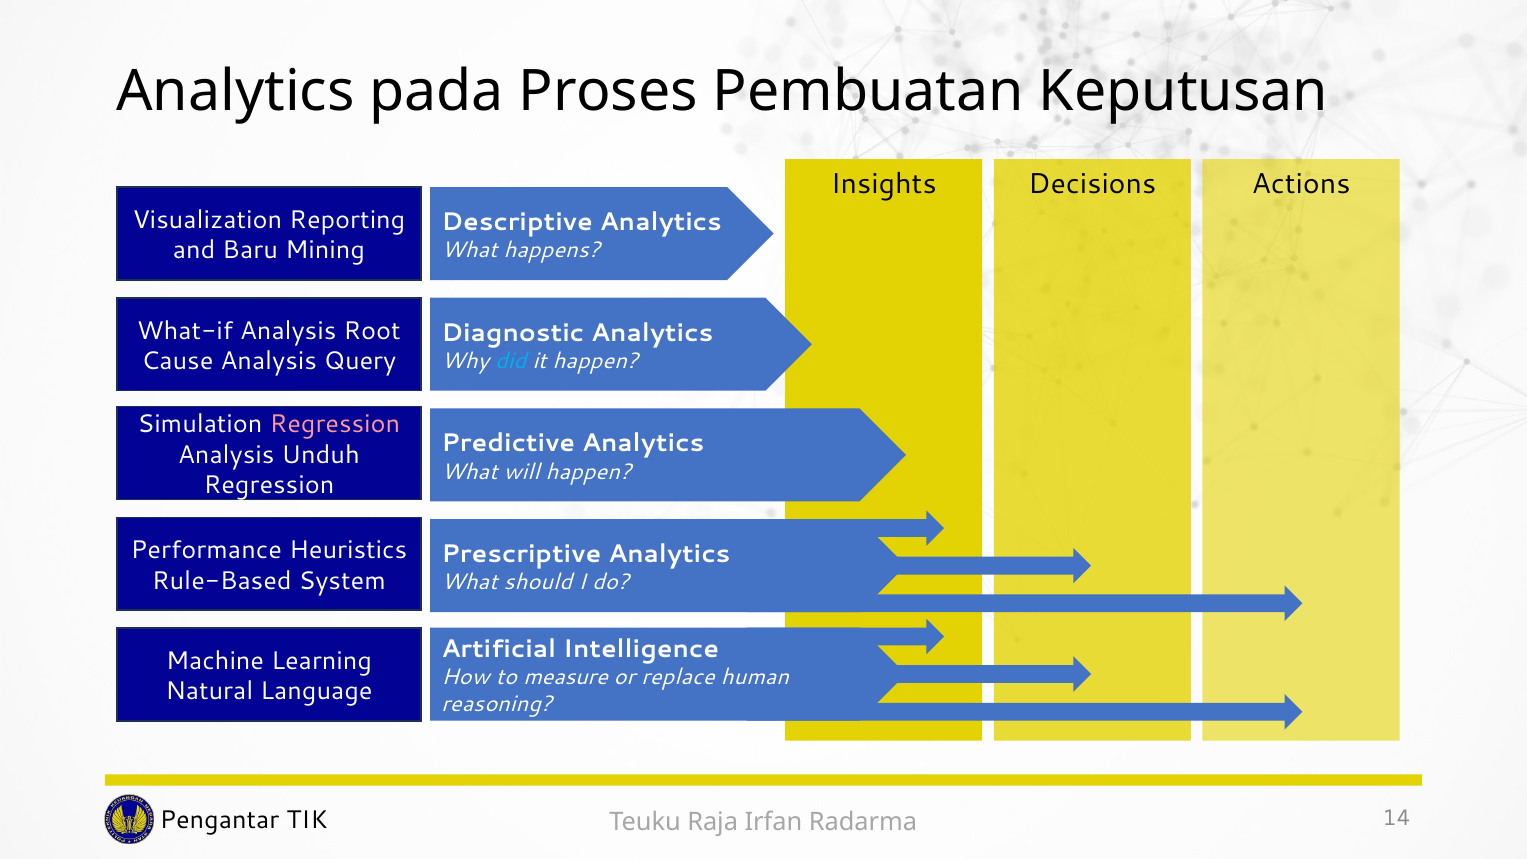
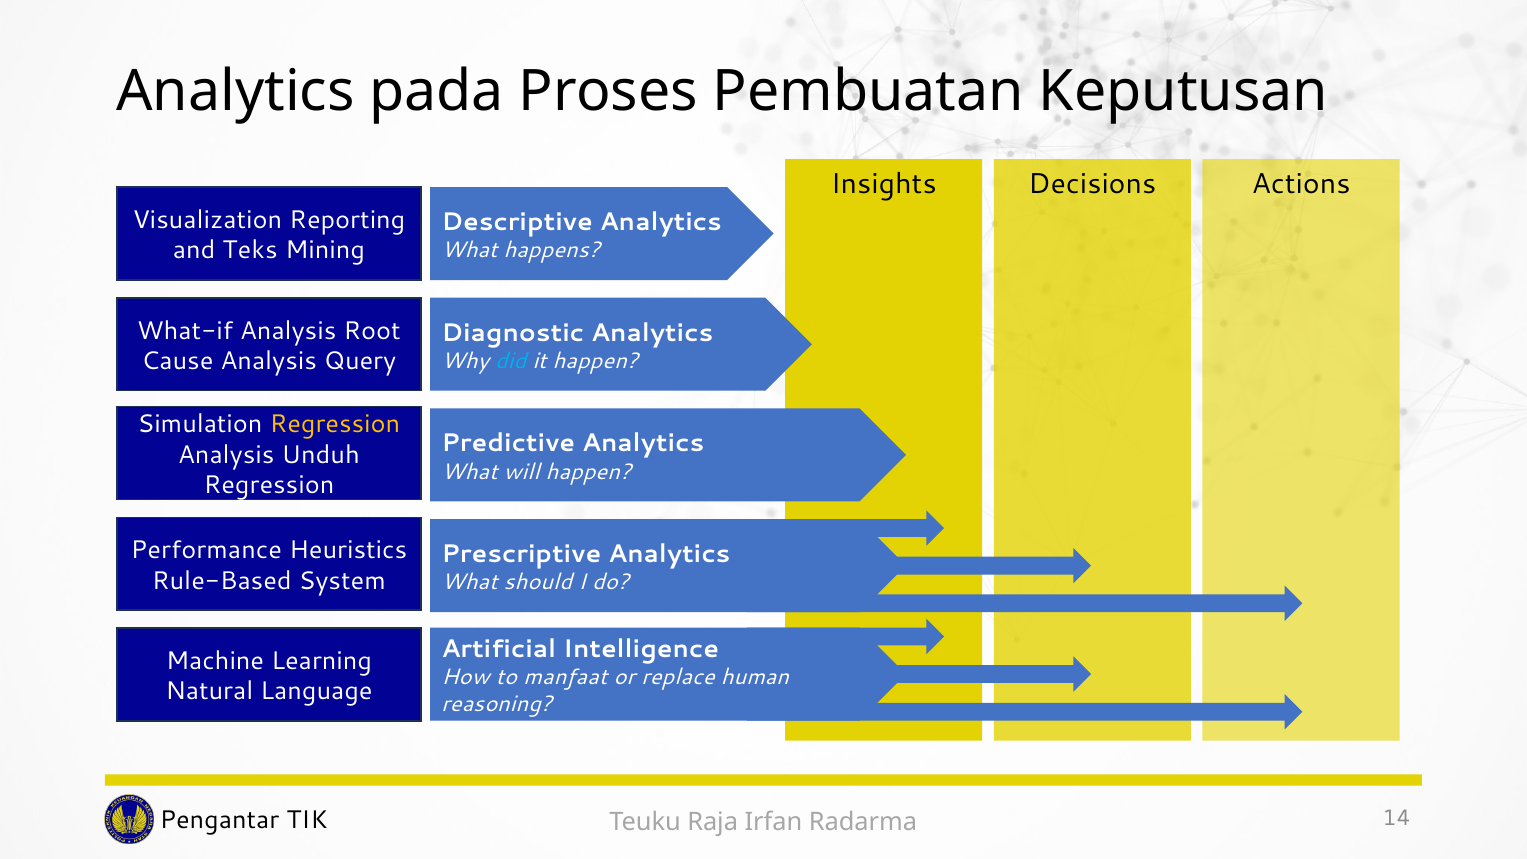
Baru: Baru -> Teks
Regression at (335, 424) colour: pink -> yellow
measure: measure -> manfaat
